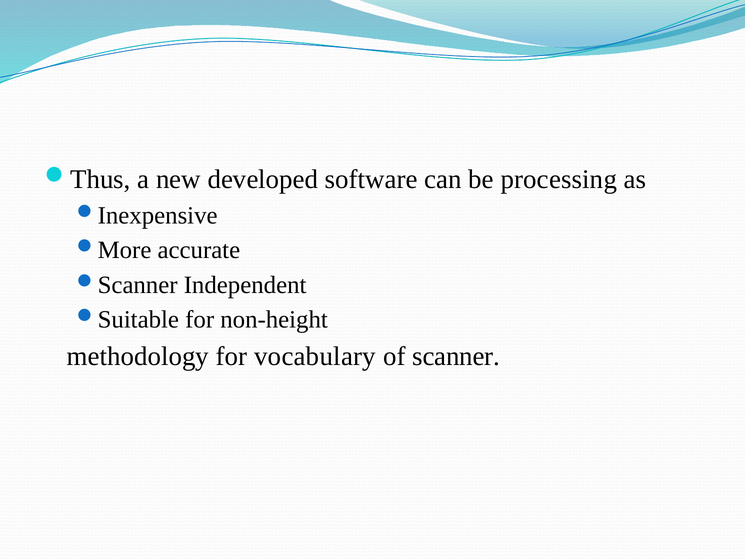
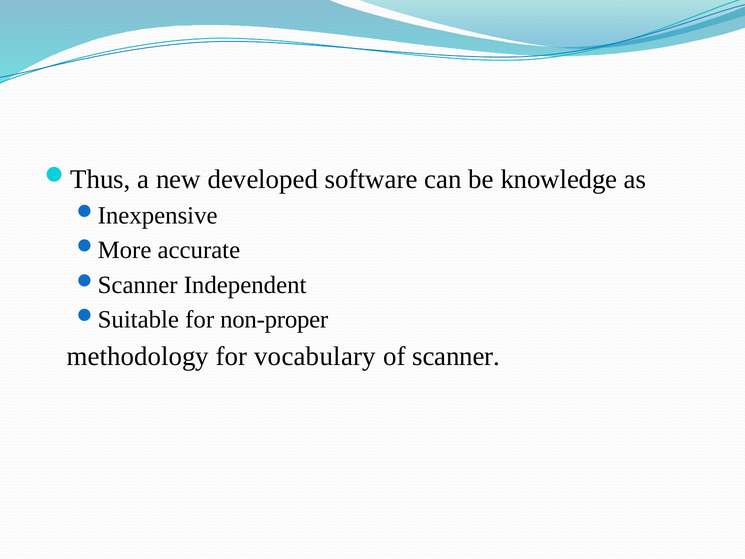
processing: processing -> knowledge
non-height: non-height -> non-proper
